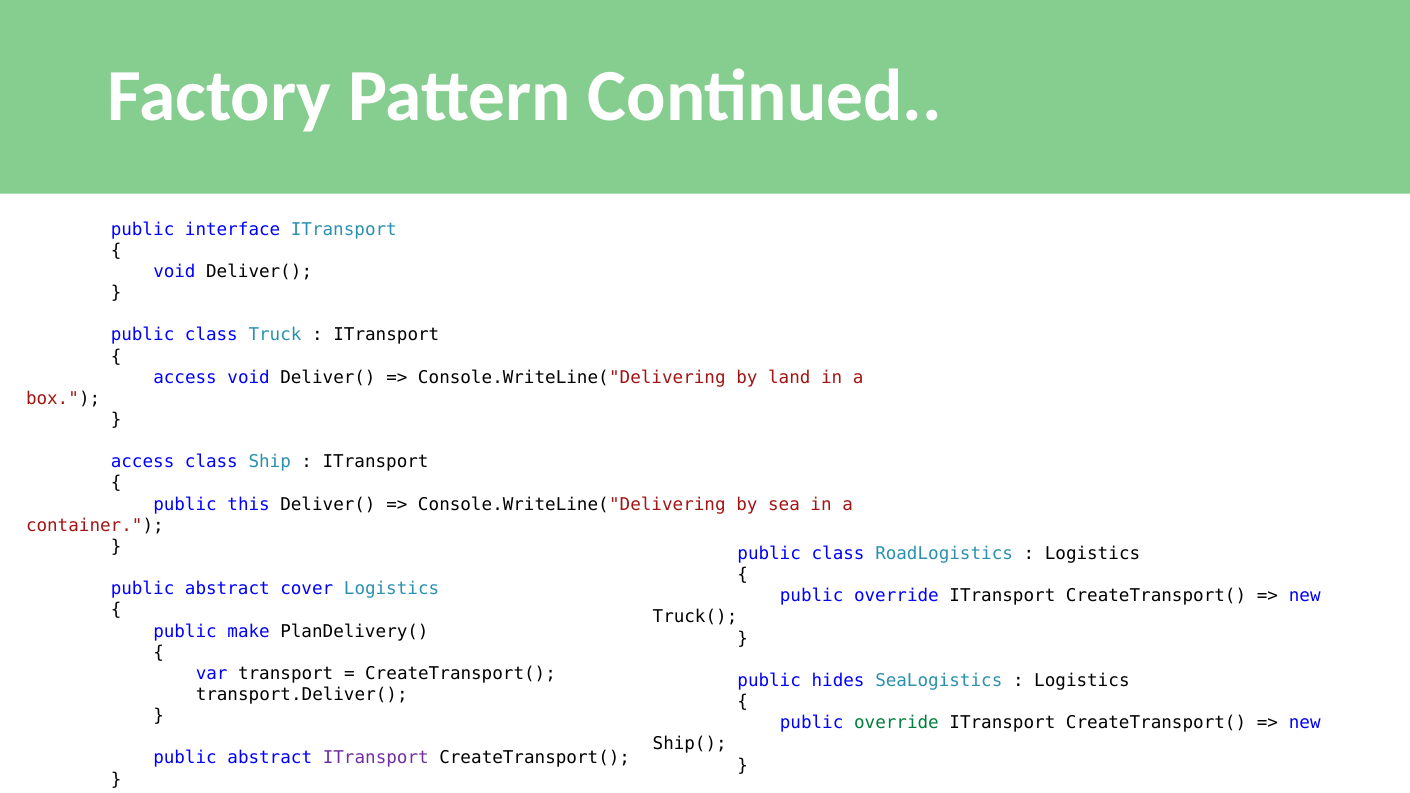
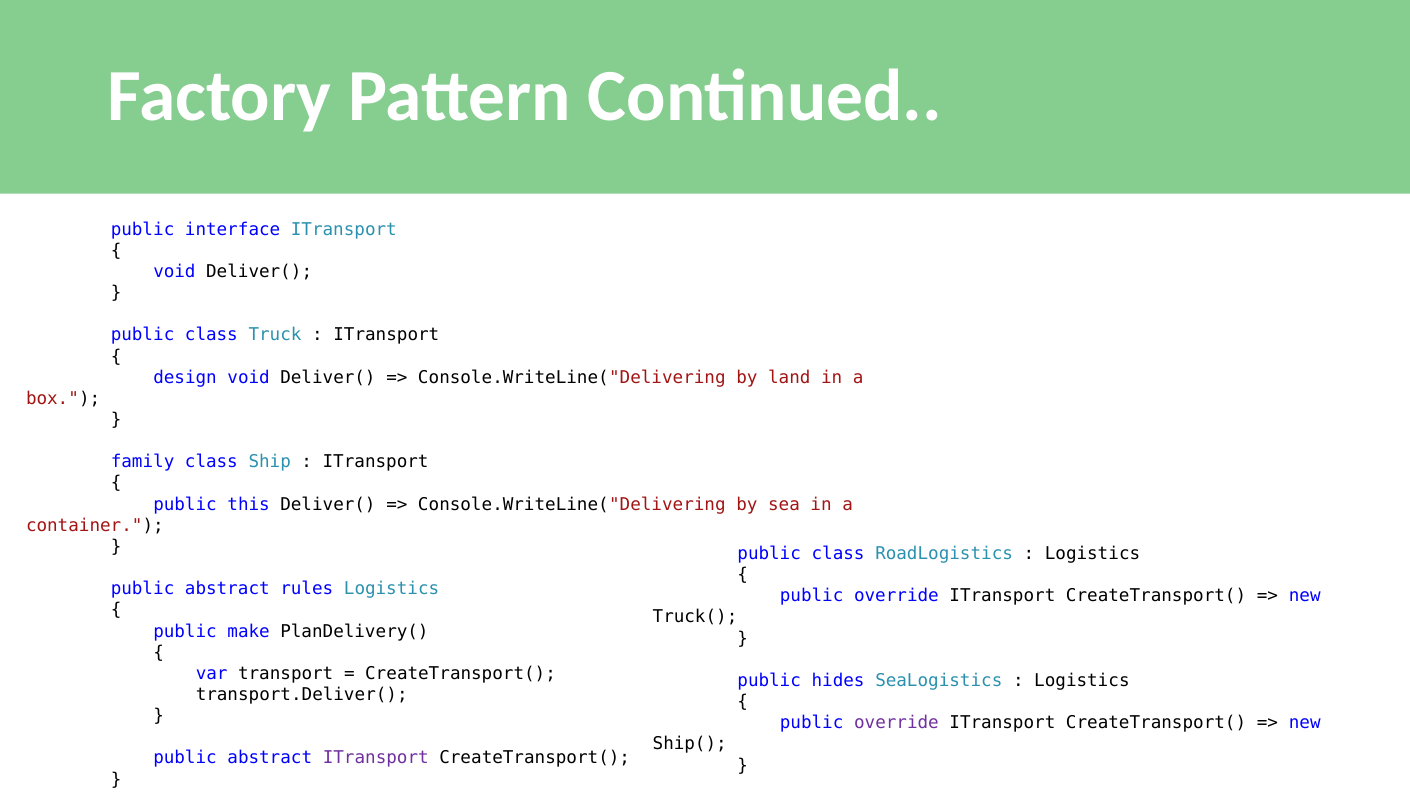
access at (185, 378): access -> design
access at (143, 462): access -> family
cover: cover -> rules
override at (896, 723) colour: green -> purple
